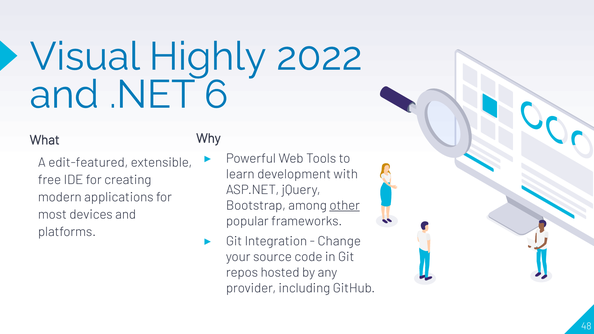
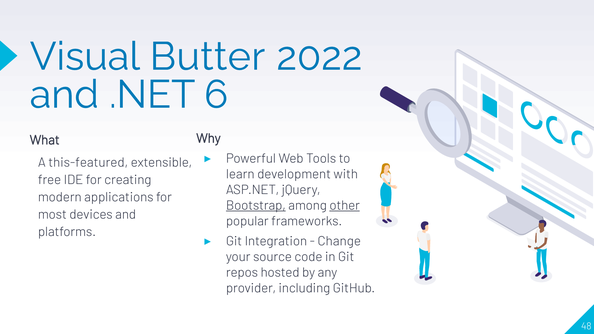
Highly: Highly -> Butter
edit-featured: edit-featured -> this-featured
Bootstrap underline: none -> present
